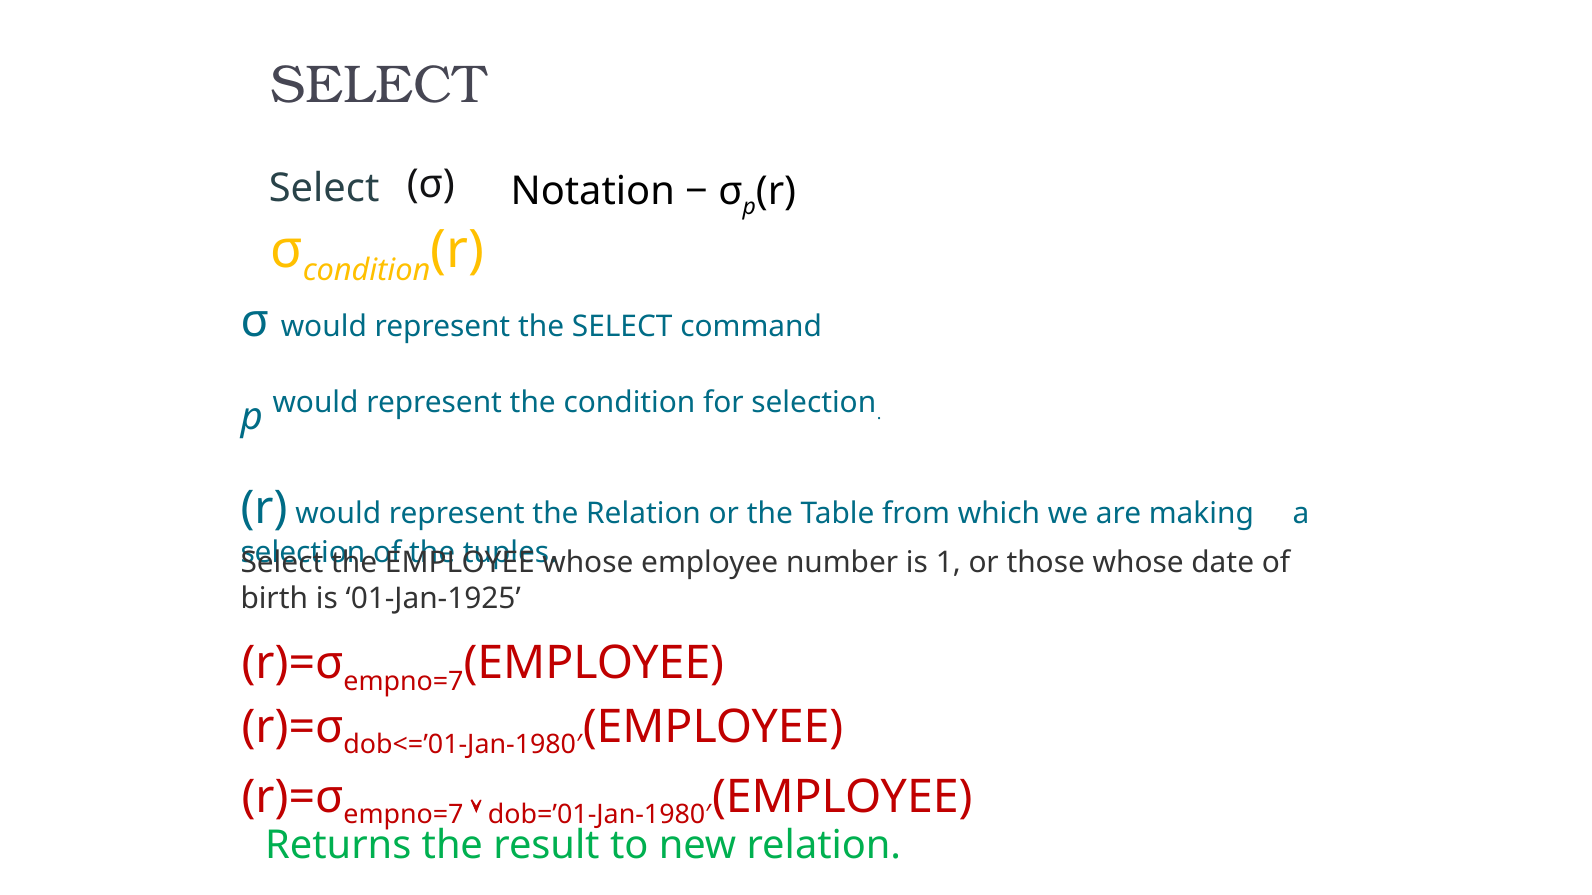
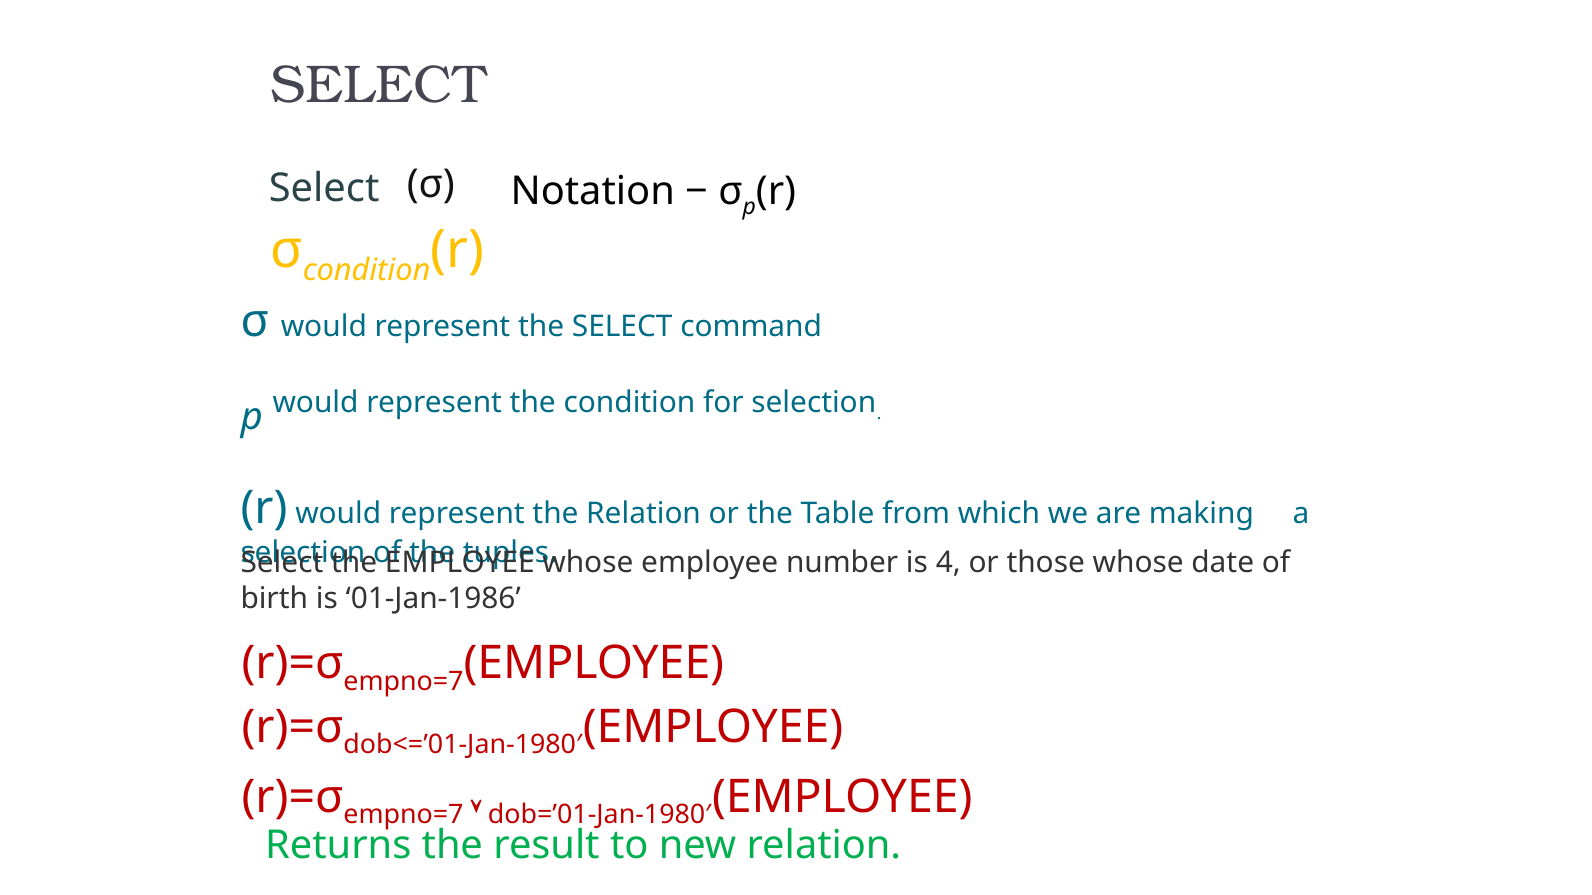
1: 1 -> 4
01-Jan-1925: 01-Jan-1925 -> 01-Jan-1986
